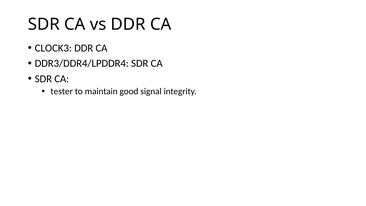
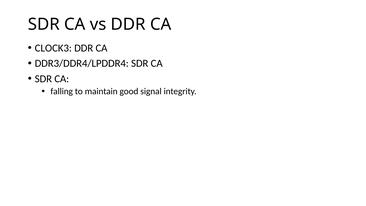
tester: tester -> falling
